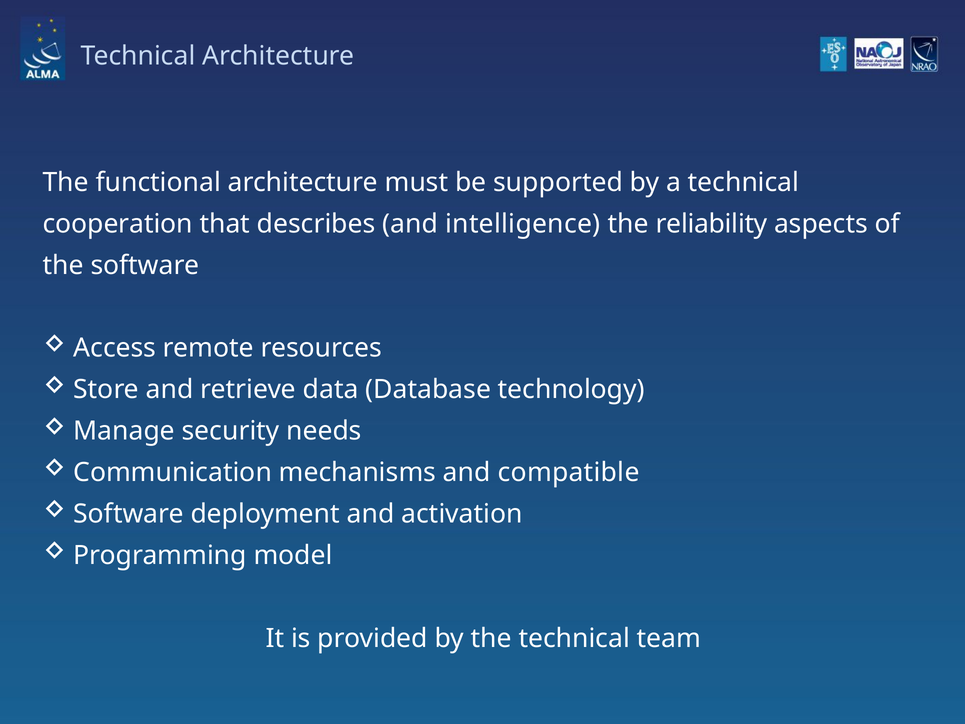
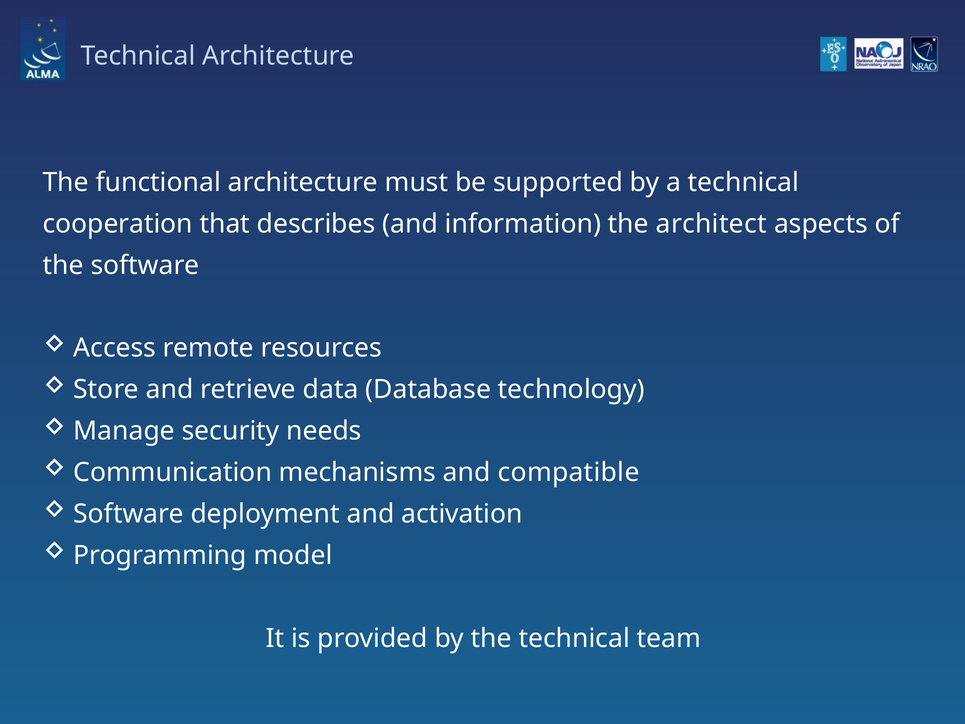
intelligence: intelligence -> information
reliability: reliability -> architect
